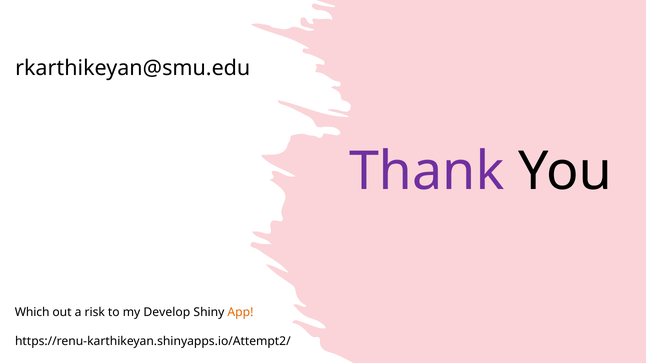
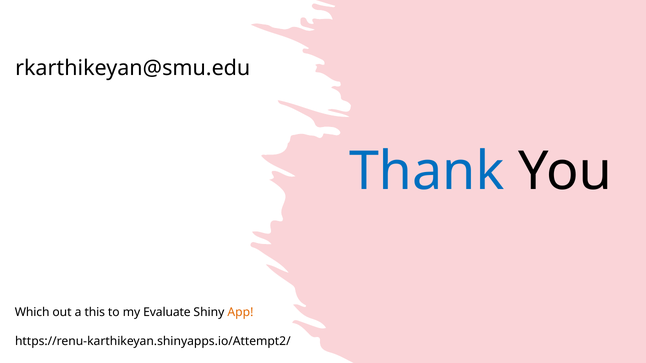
Thank colour: purple -> blue
risk: risk -> this
Develop: Develop -> Evaluate
